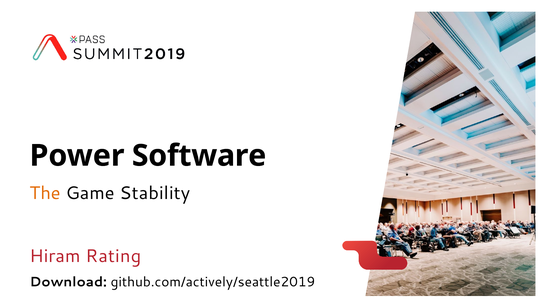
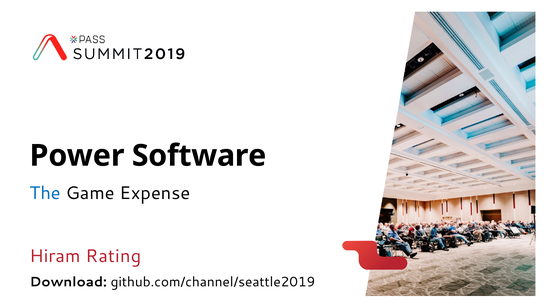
The colour: orange -> blue
Stability: Stability -> Expense
github.com/actively/seattle2019: github.com/actively/seattle2019 -> github.com/channel/seattle2019
